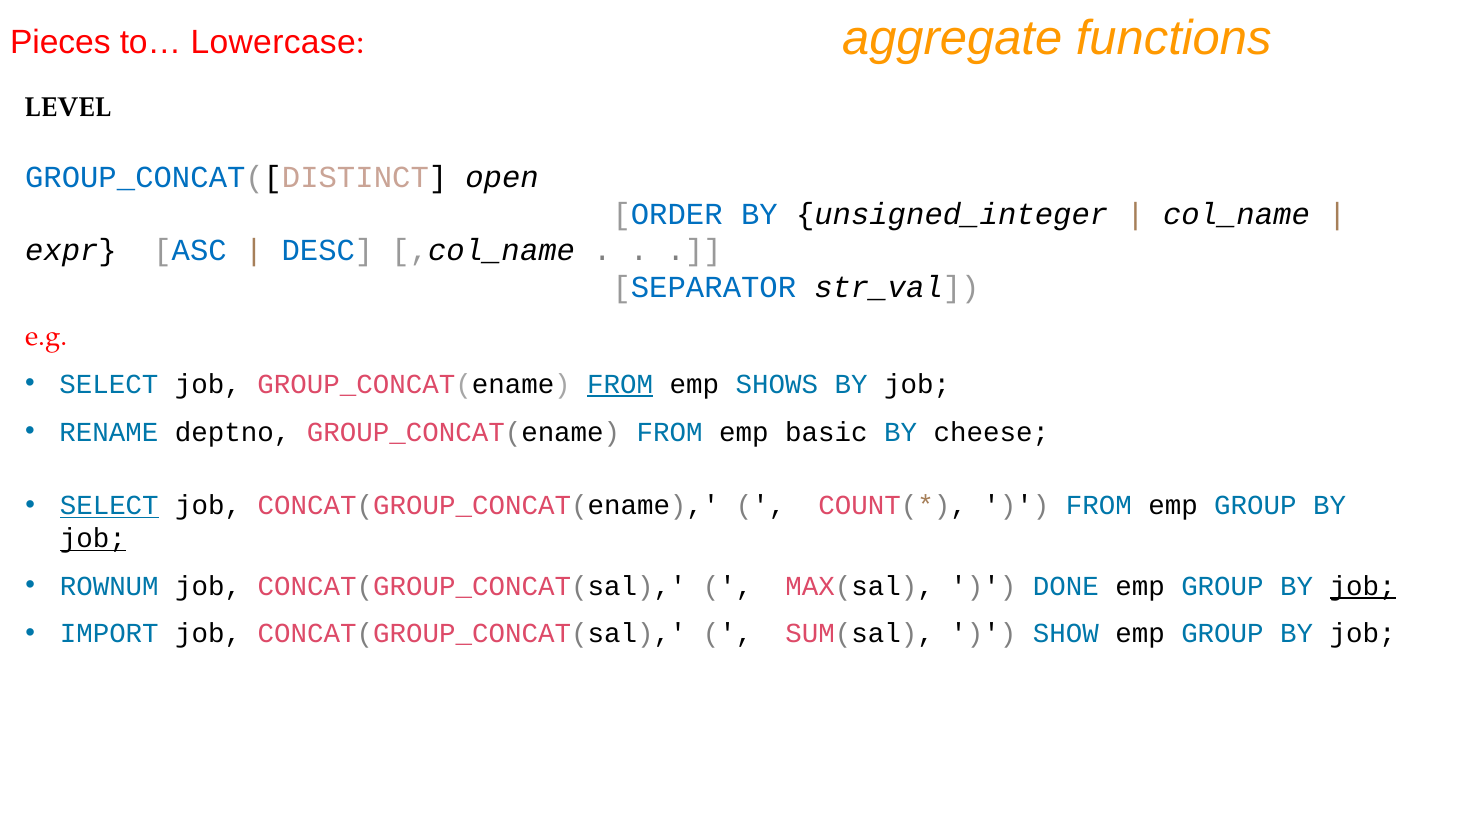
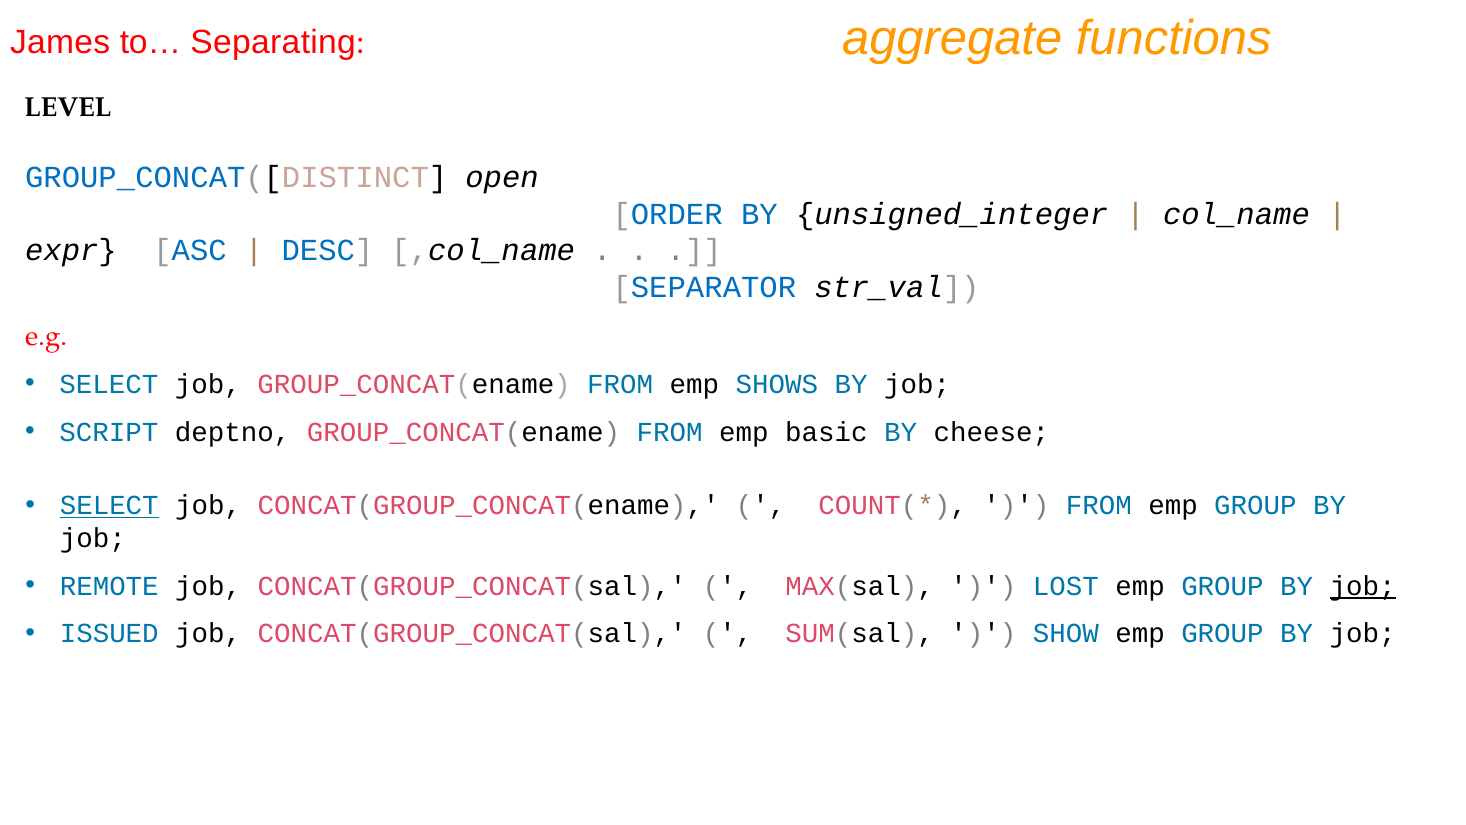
Pieces: Pieces -> James
Lowercase: Lowercase -> Separating
FROM at (620, 384) underline: present -> none
RENAME: RENAME -> SCRIPT
job at (93, 538) underline: present -> none
ROWNUM: ROWNUM -> REMOTE
DONE: DONE -> LOST
IMPORT: IMPORT -> ISSUED
